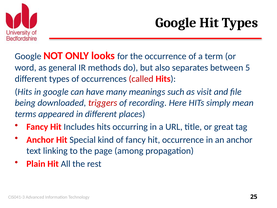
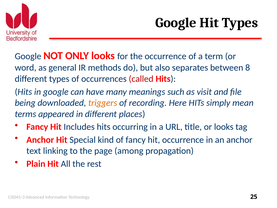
5: 5 -> 8
triggers colour: red -> orange
or great: great -> looks
